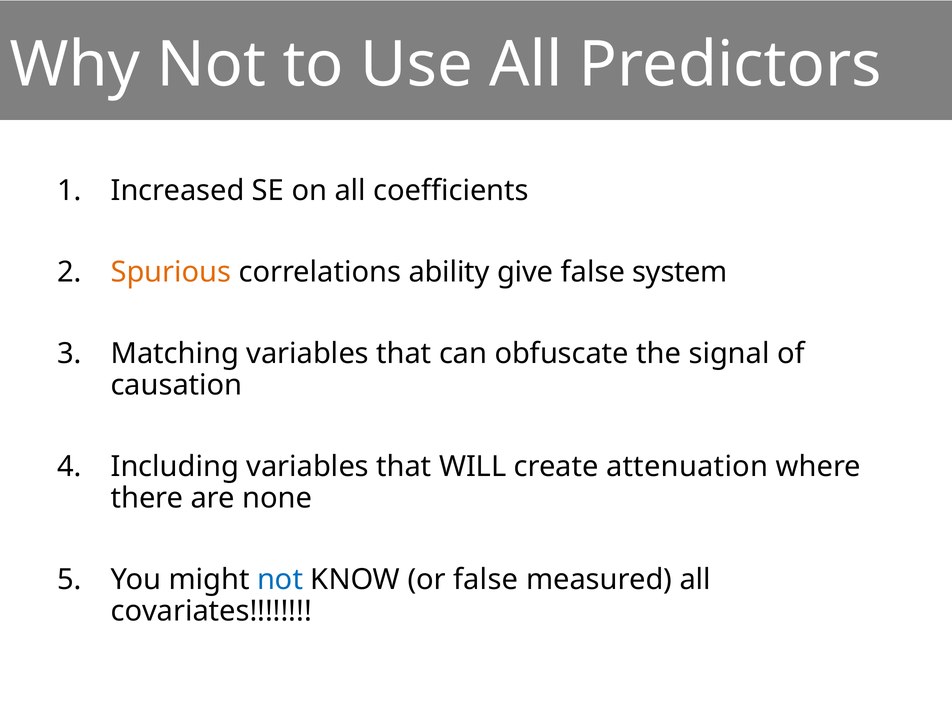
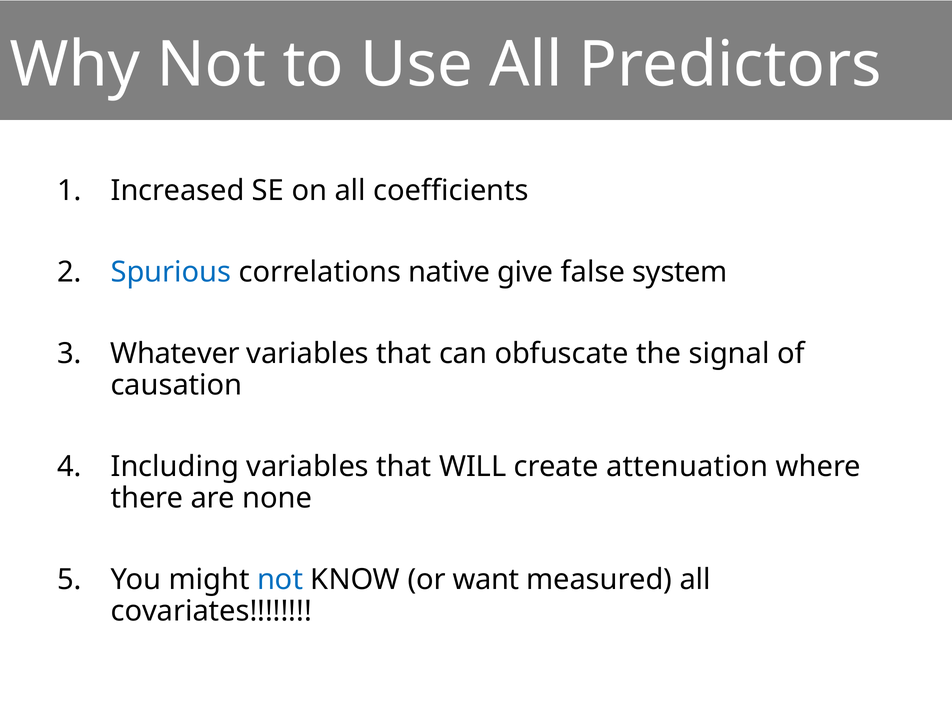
Spurious colour: orange -> blue
ability: ability -> native
Matching: Matching -> Whatever
or false: false -> want
